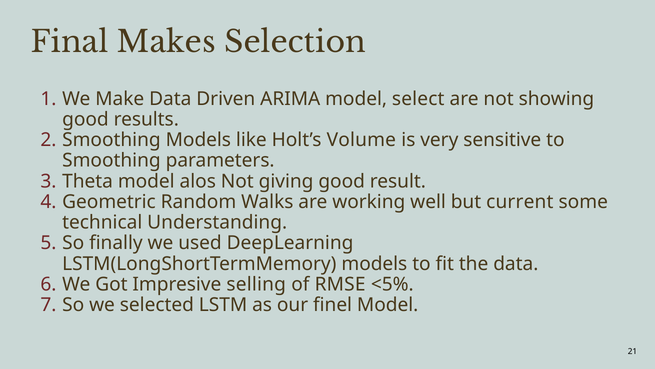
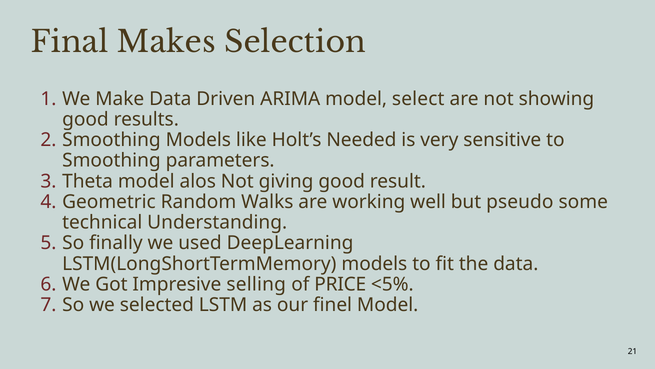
Volume: Volume -> Needed
current: current -> pseudo
RMSE: RMSE -> PRICE
